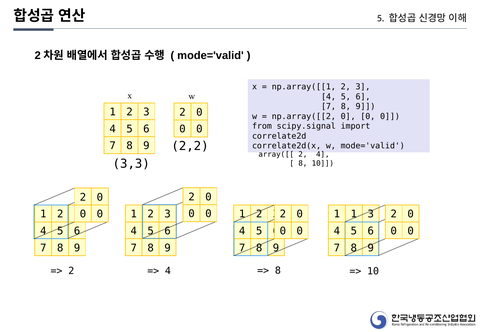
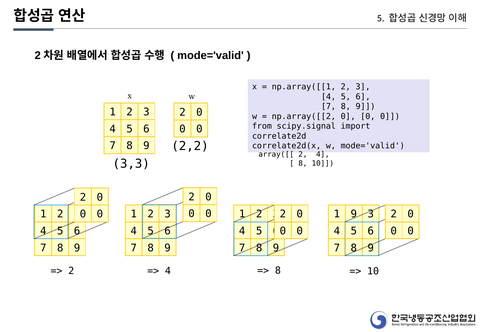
1 1: 1 -> 9
